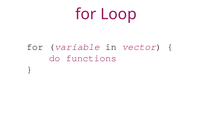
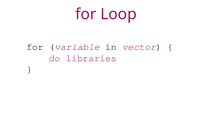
functions: functions -> libraries
